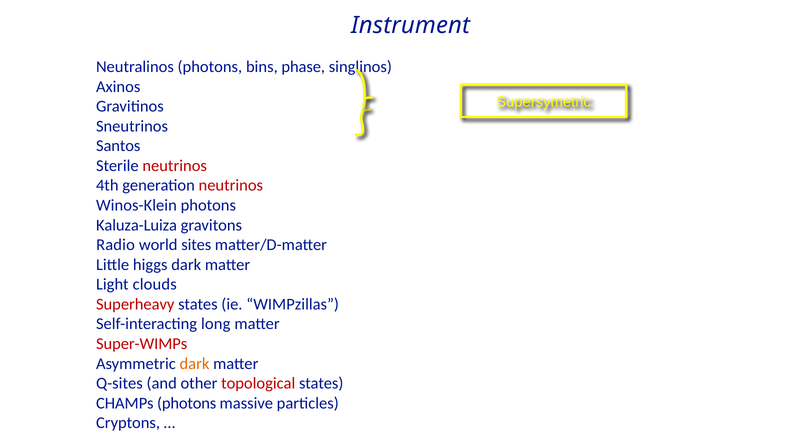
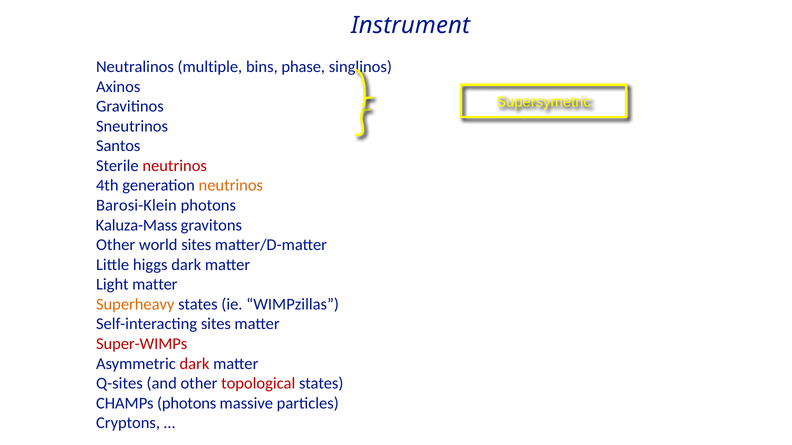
Neutralinos photons: photons -> multiple
neutrinos at (231, 186) colour: red -> orange
Winos-Klein: Winos-Klein -> Barosi-Klein
Kaluza-Luiza: Kaluza-Luiza -> Kaluza-Mass
Radio at (116, 245): Radio -> Other
Light clouds: clouds -> matter
Superheavy colour: red -> orange
Self-interacting long: long -> sites
dark at (194, 364) colour: orange -> red
